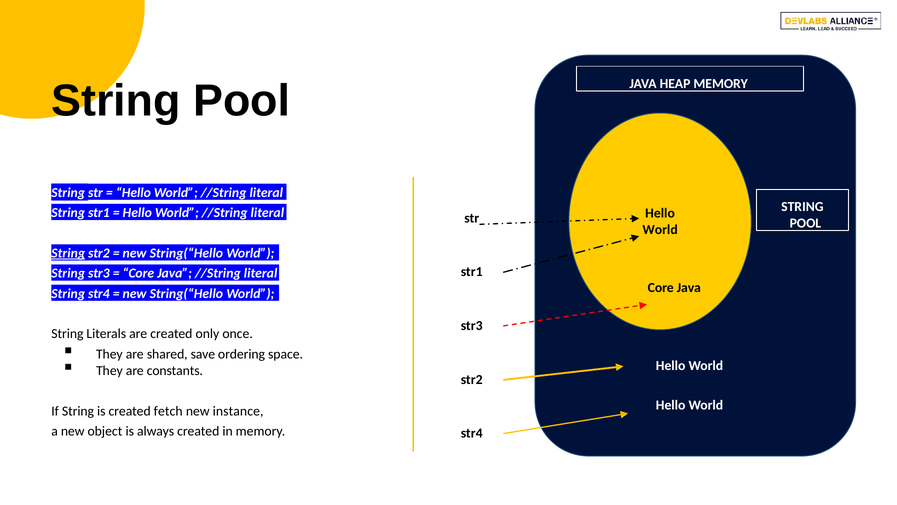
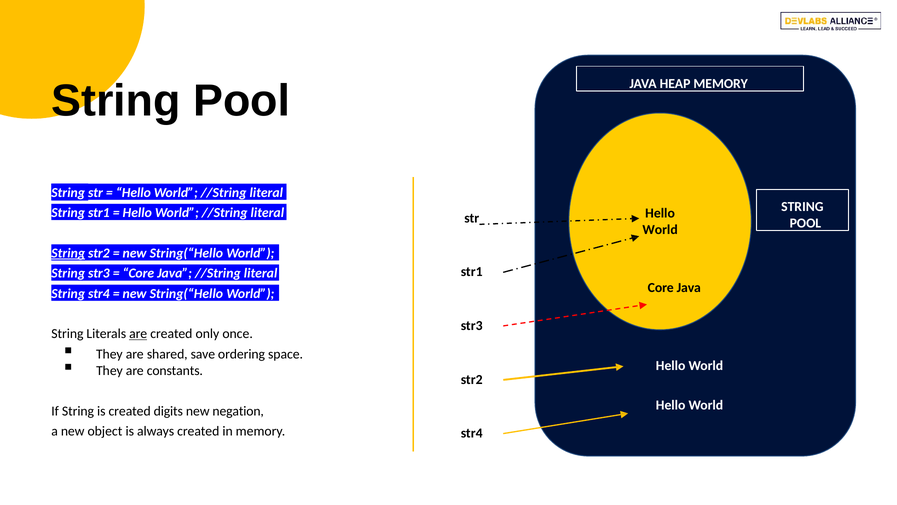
are at (138, 334) underline: none -> present
fetch: fetch -> digits
instance: instance -> negation
